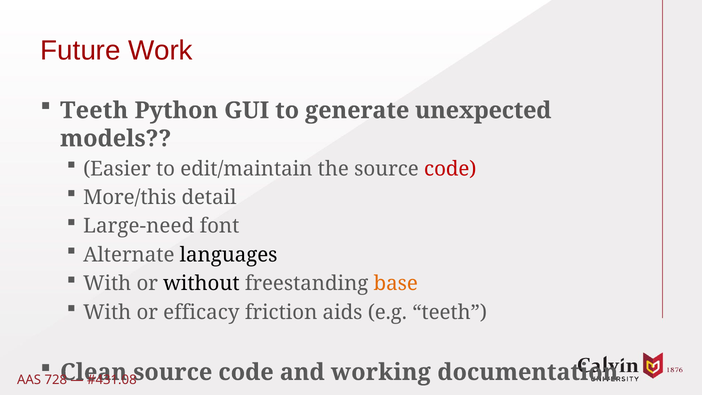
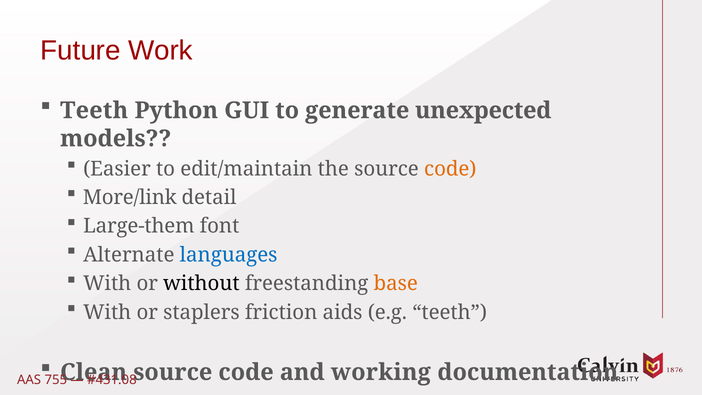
code at (450, 169) colour: red -> orange
More/this: More/this -> More/link
Large-need: Large-need -> Large-them
languages colour: black -> blue
efficacy: efficacy -> staplers
728: 728 -> 755
